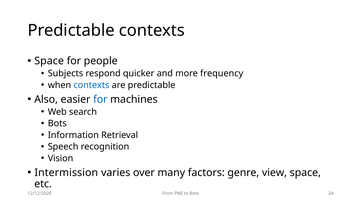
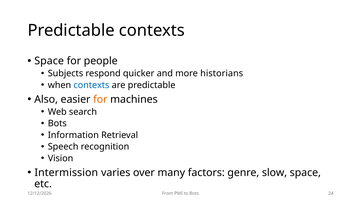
frequency: frequency -> historians
for at (100, 99) colour: blue -> orange
view: view -> slow
